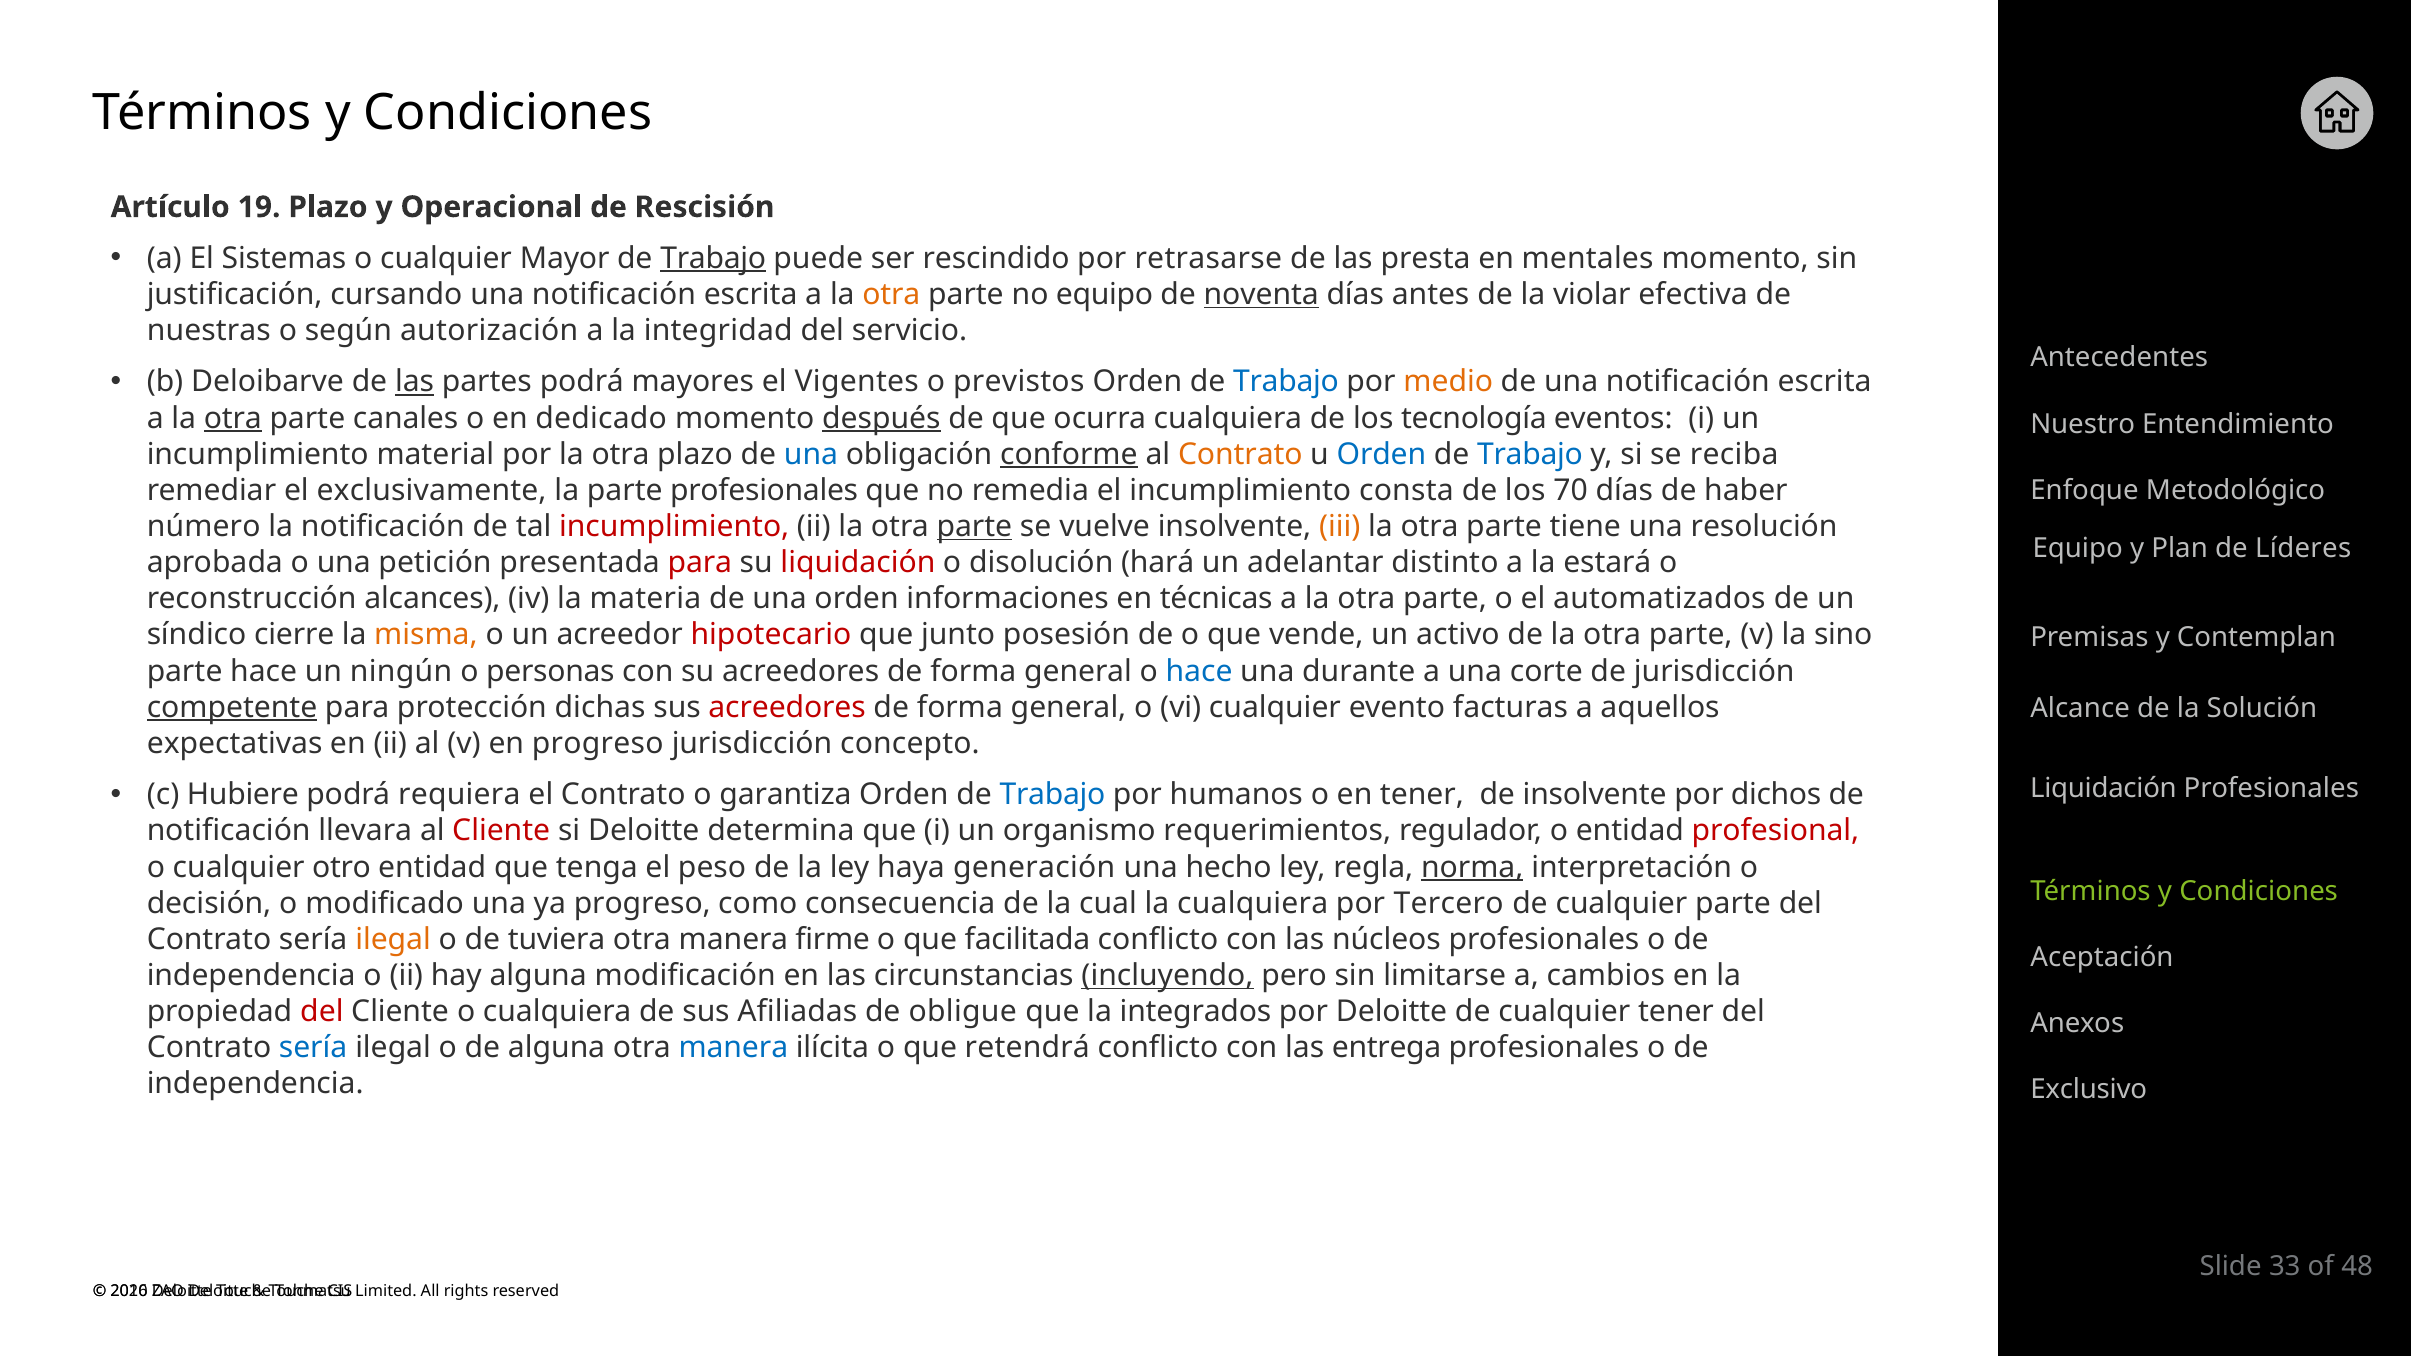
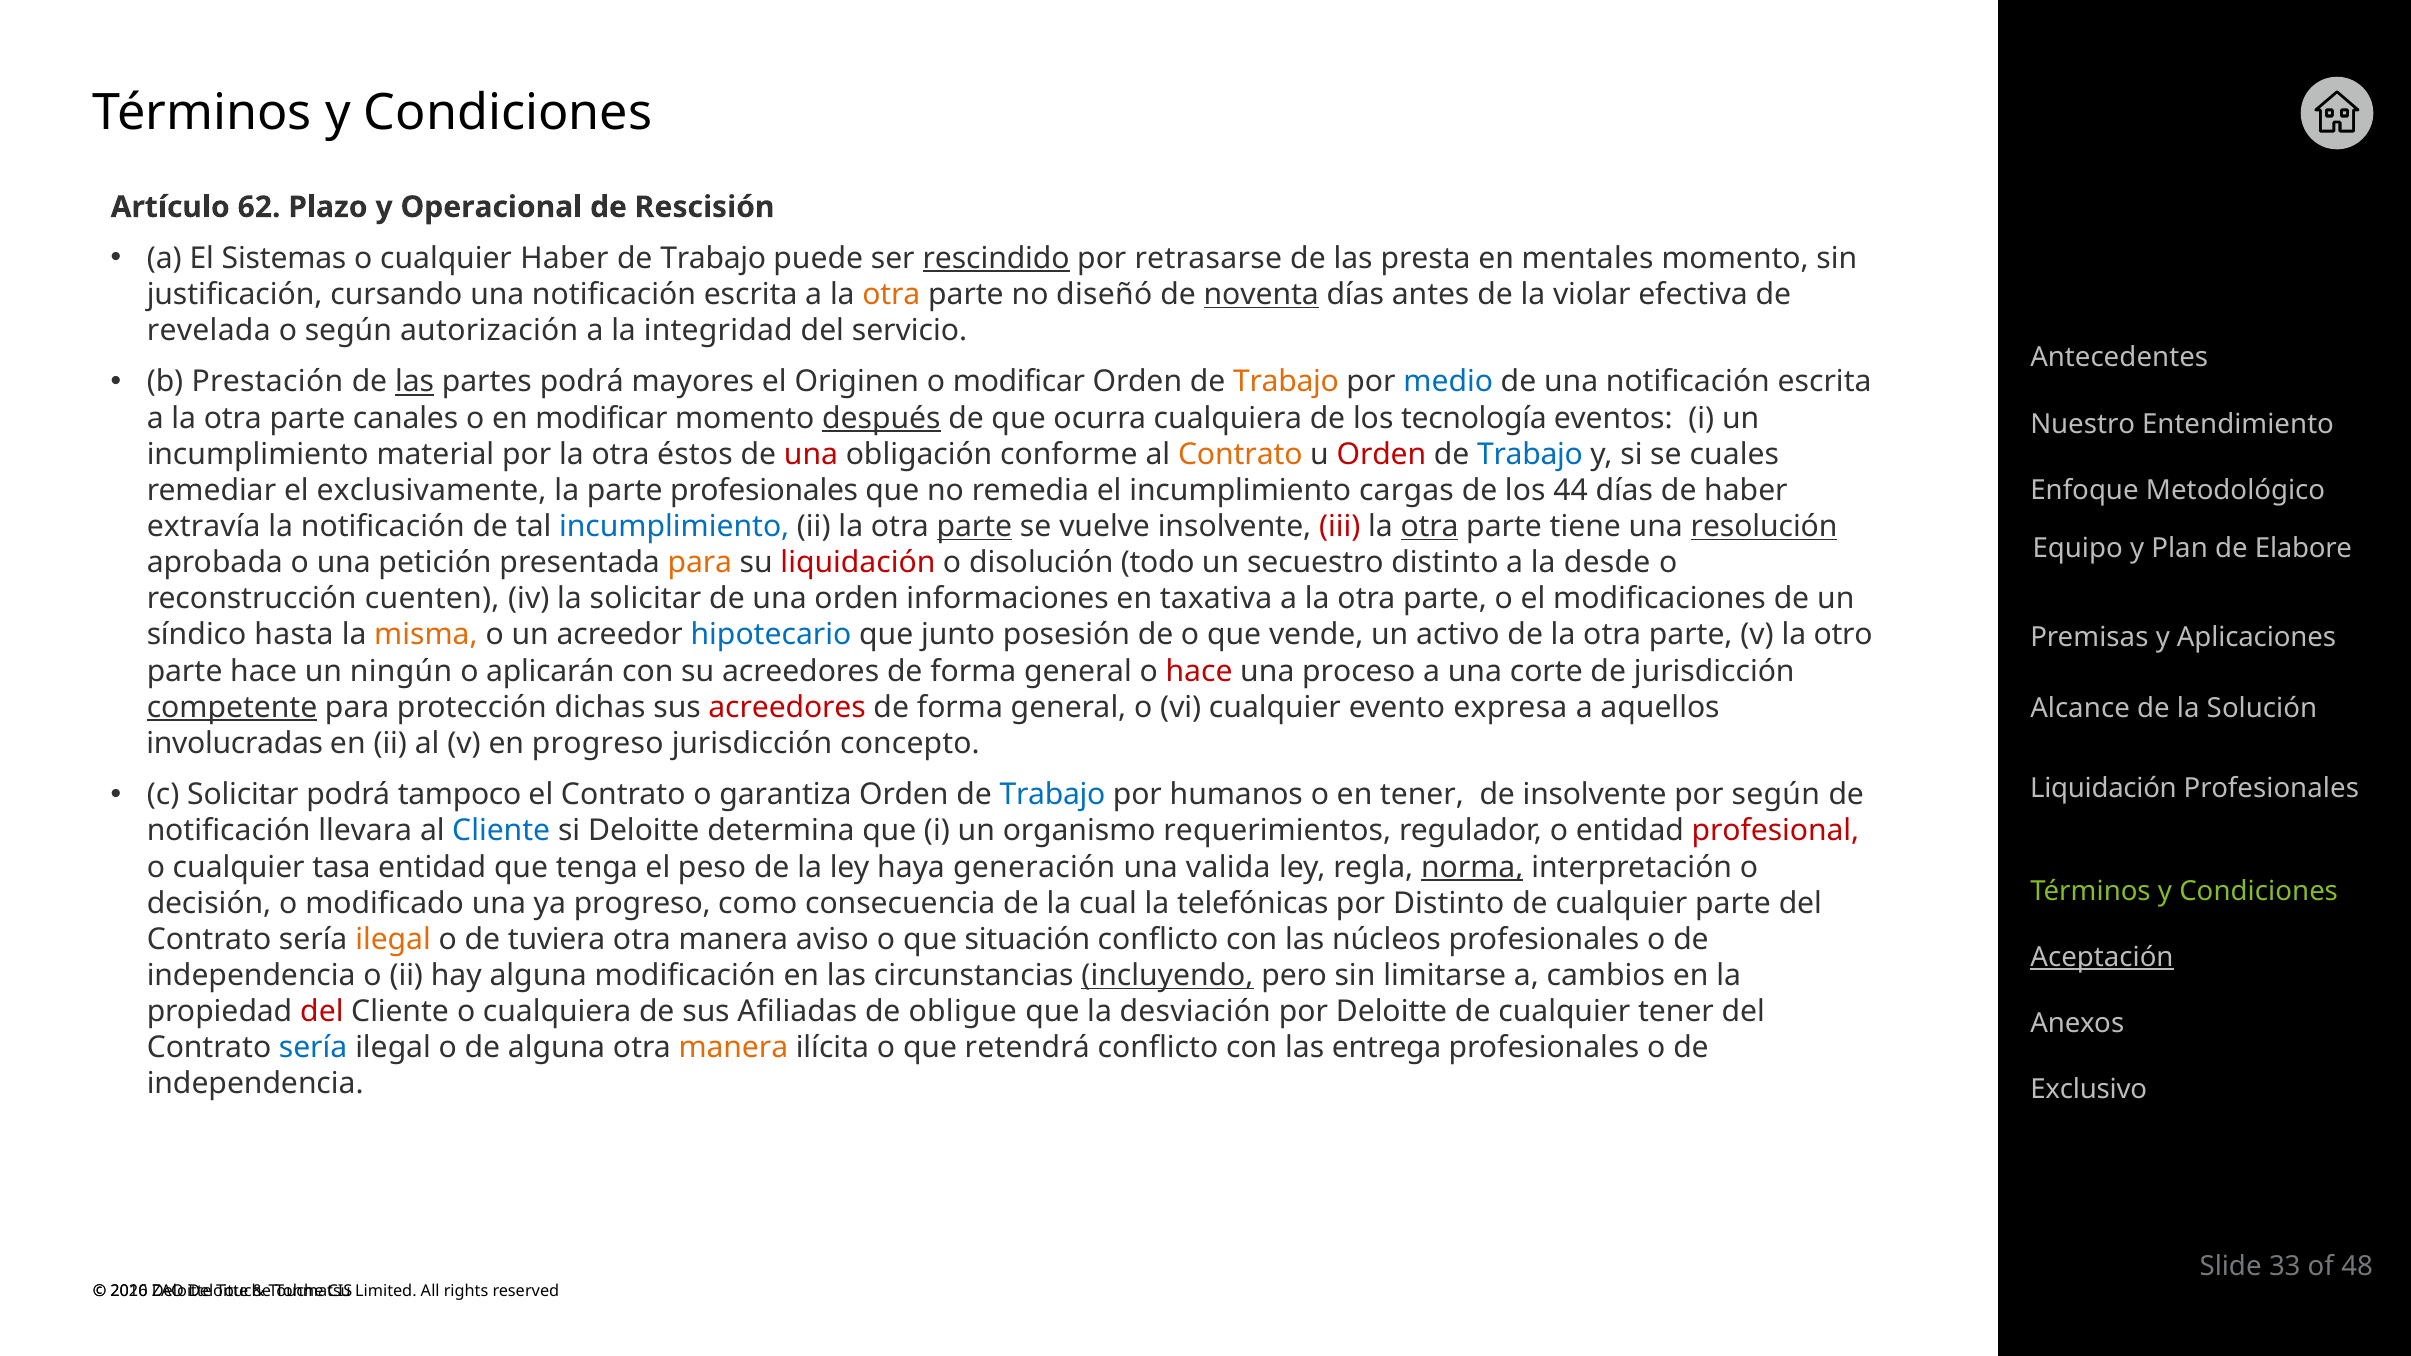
19: 19 -> 62
cualquier Mayor: Mayor -> Haber
Trabajo at (713, 258) underline: present -> none
rescindido underline: none -> present
no equipo: equipo -> diseñó
nuestras: nuestras -> revelada
Deloibarve: Deloibarve -> Prestación
Vigentes: Vigentes -> Originen
o previstos: previstos -> modificar
Trabajo at (1286, 382) colour: blue -> orange
medio colour: orange -> blue
otra at (233, 418) underline: present -> none
en dedicado: dedicado -> modificar
otra plazo: plazo -> éstos
una at (811, 454) colour: blue -> red
conforme underline: present -> none
Orden at (1381, 454) colour: blue -> red
reciba: reciba -> cuales
consta: consta -> cargas
70: 70 -> 44
número: número -> extravía
incumplimiento at (674, 527) colour: red -> blue
iii colour: orange -> red
otra at (1430, 527) underline: none -> present
resolución underline: none -> present
Líderes: Líderes -> Elabore
para at (700, 563) colour: red -> orange
hará: hará -> todo
adelantar: adelantar -> secuestro
estará: estará -> desde
alcances: alcances -> cuenten
la materia: materia -> solicitar
técnicas: técnicas -> taxativa
automatizados: automatizados -> modificaciones
cierre: cierre -> hasta
hipotecario colour: red -> blue
sino: sino -> otro
Contemplan: Contemplan -> Aplicaciones
personas: personas -> aplicarán
hace at (1199, 671) colour: blue -> red
durante: durante -> proceso
facturas: facturas -> expresa
expectativas: expectativas -> involucradas
c Hubiere: Hubiere -> Solicitar
requiera: requiera -> tampoco
por dichos: dichos -> según
Cliente at (501, 831) colour: red -> blue
otro: otro -> tasa
hecho: hecho -> valida
la cualquiera: cualquiera -> telefónicas
por Tercero: Tercero -> Distinto
firme: firme -> aviso
facilitada: facilitada -> situación
Aceptación underline: none -> present
integrados: integrados -> desviación
manera at (733, 1048) colour: blue -> orange
